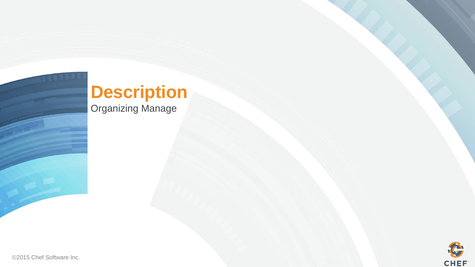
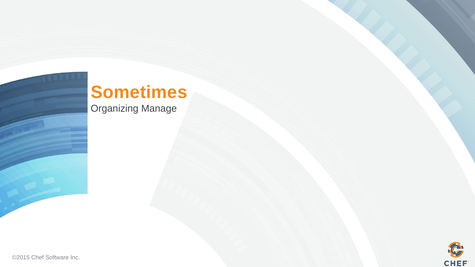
Description: Description -> Sometimes
